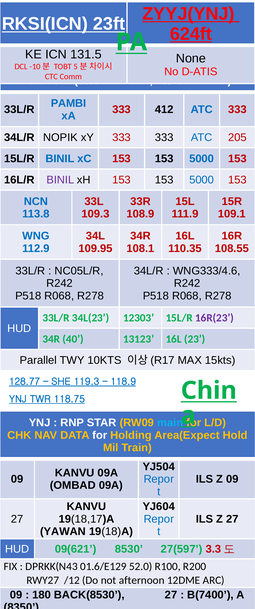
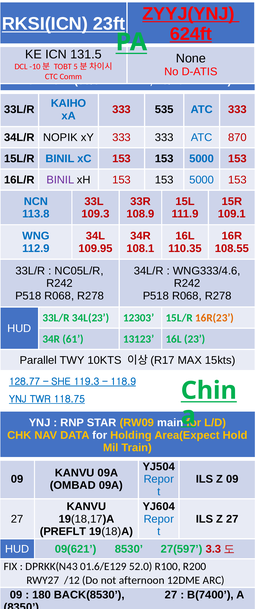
PAMBI: PAMBI -> KAIHO
412: 412 -> 535
205: 205 -> 870
16R(23 colour: purple -> orange
40: 40 -> 61
main colour: light blue -> white
YAWAN: YAWAN -> PREFLT
